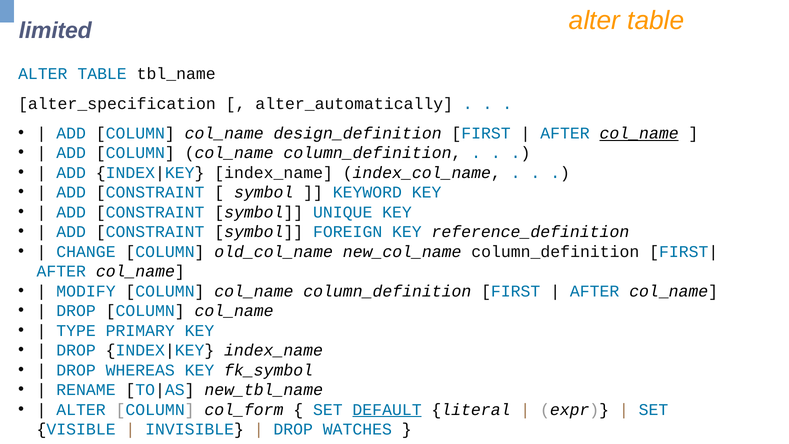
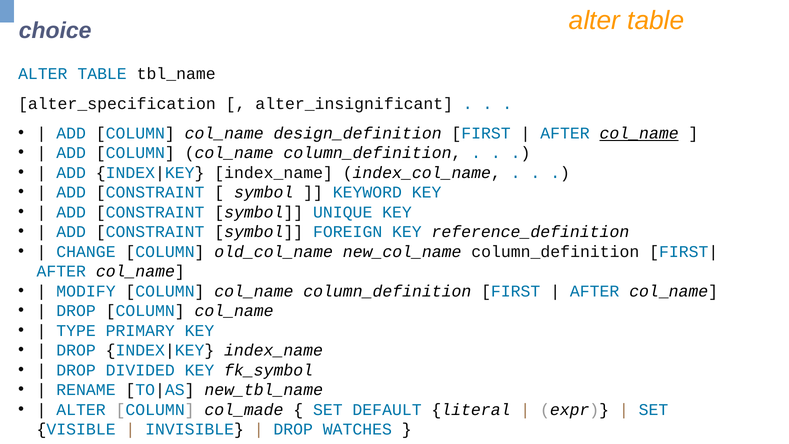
limited: limited -> choice
alter_automatically: alter_automatically -> alter_insignificant
WHEREAS: WHEREAS -> DIVIDED
col_form: col_form -> col_made
DEFAULT underline: present -> none
